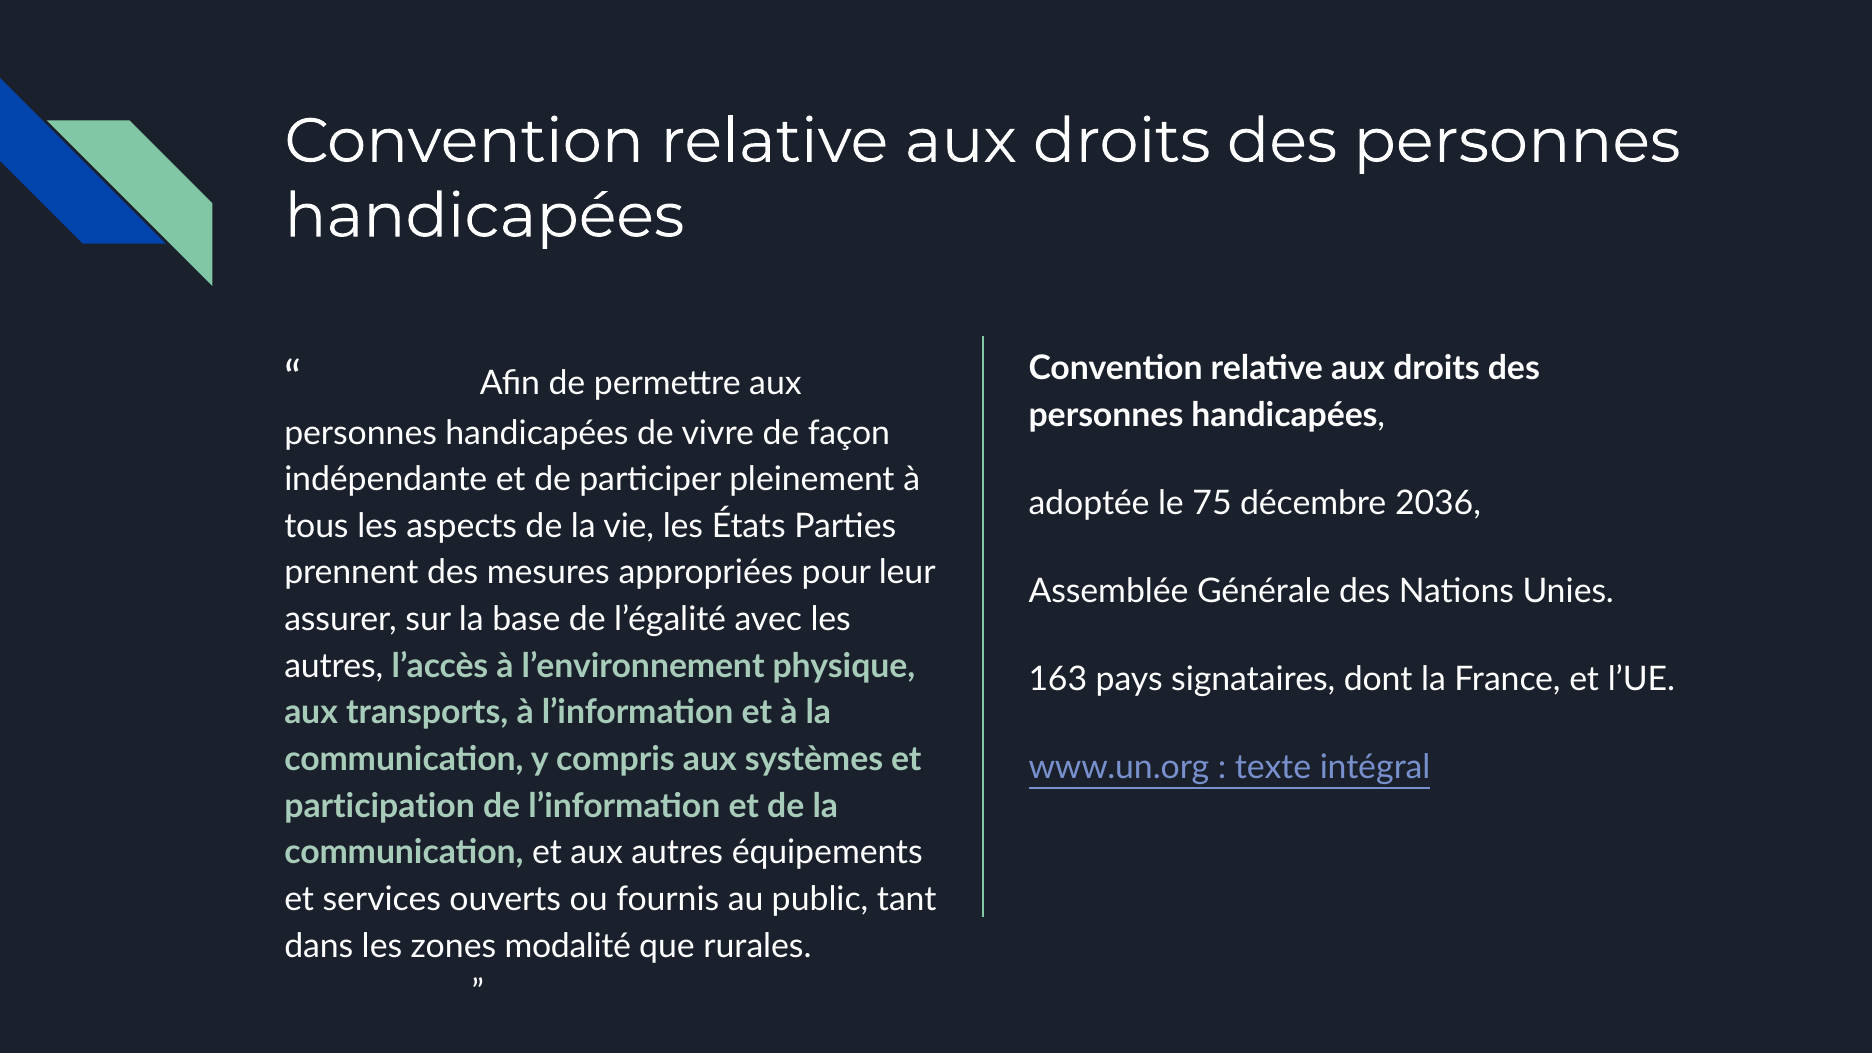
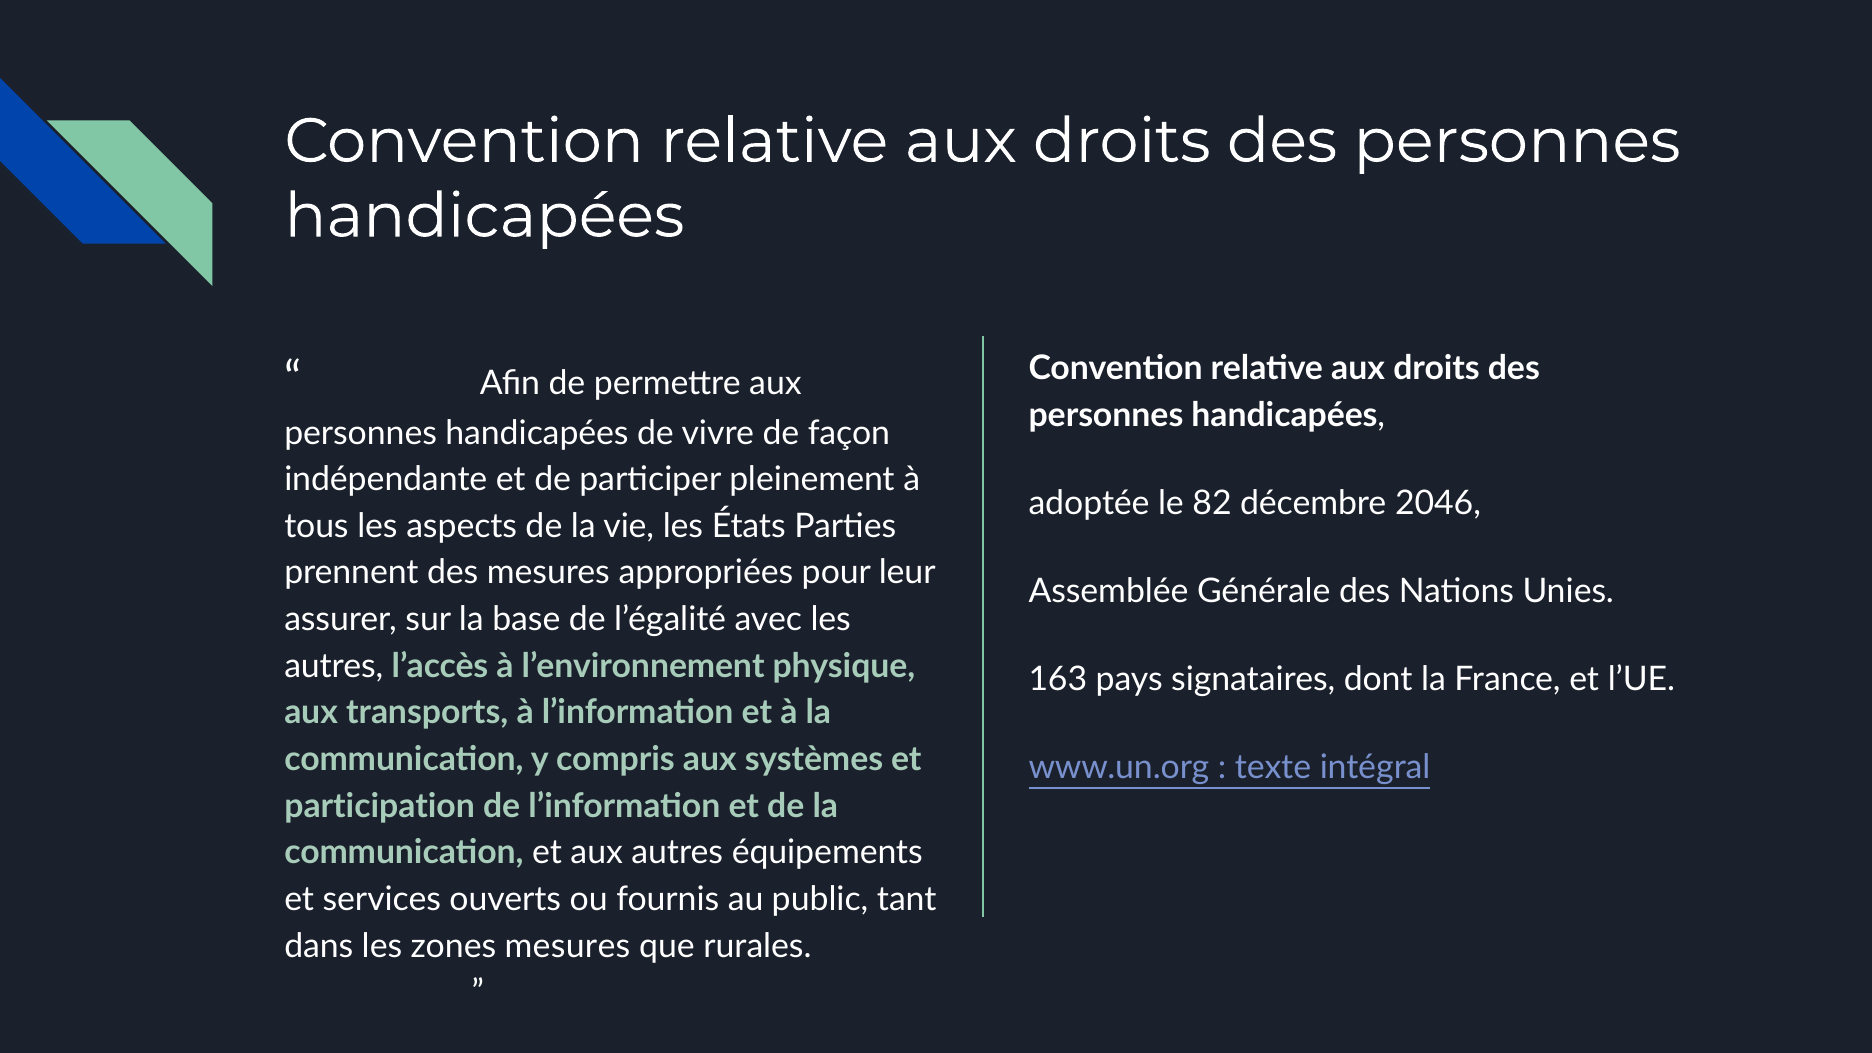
75: 75 -> 82
2036: 2036 -> 2046
zones modalité: modalité -> mesures
